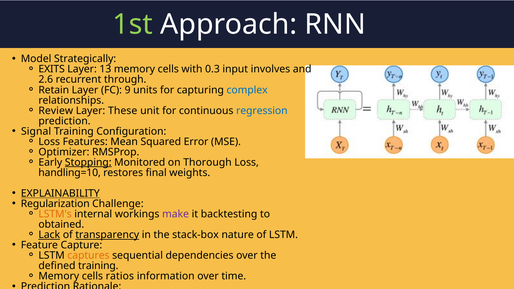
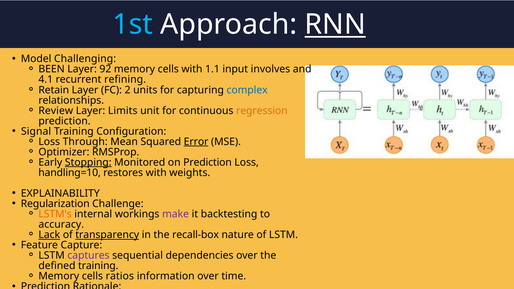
1st colour: light green -> light blue
RNN underline: none -> present
Strategically: Strategically -> Challenging
EXITS: EXITS -> BEEN
13: 13 -> 92
0.3: 0.3 -> 1.1
2.6: 2.6 -> 4.1
through: through -> refining
9: 9 -> 2
These: These -> Limits
regression colour: blue -> orange
Features: Features -> Through
Error underline: none -> present
on Thorough: Thorough -> Prediction
restores final: final -> with
EXPLAINABILITY underline: present -> none
obtained: obtained -> accuracy
stack-box: stack-box -> recall-box
captures colour: orange -> purple
